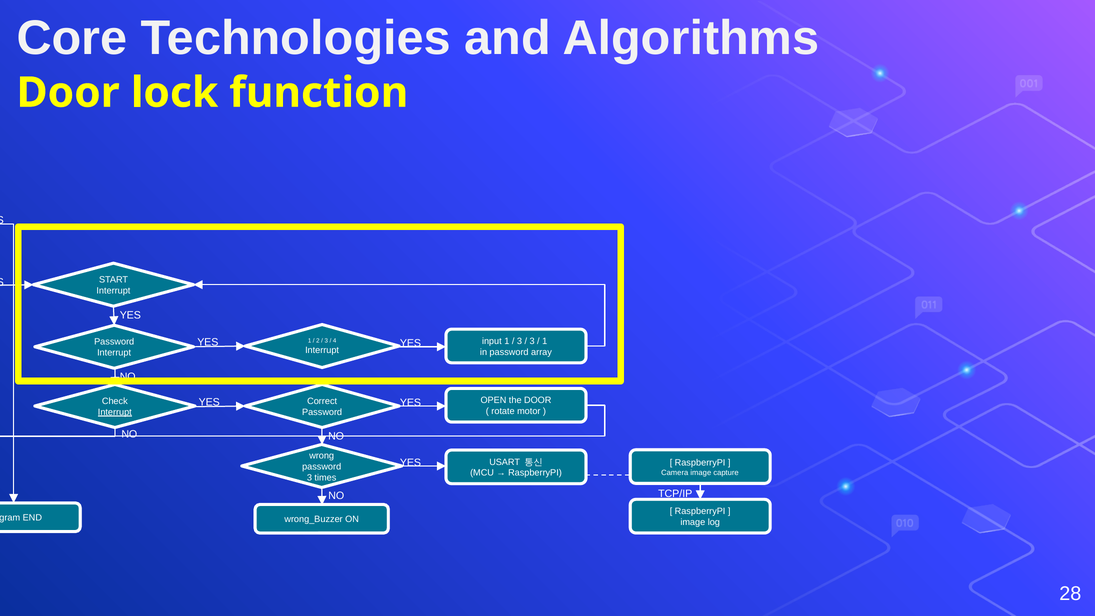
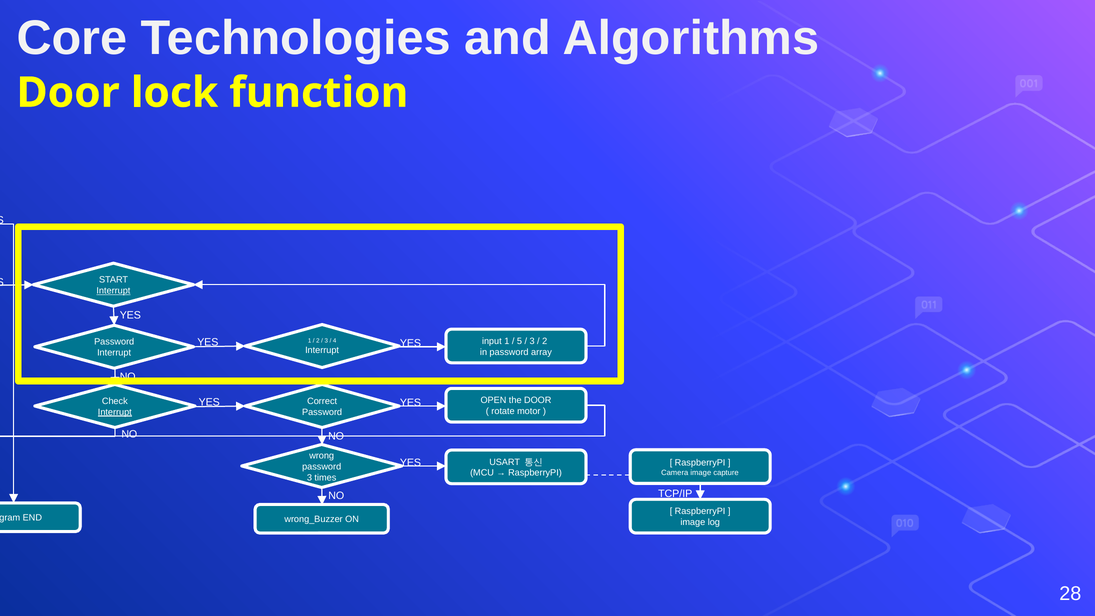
Interrupt at (113, 291) underline: none -> present
3 at (519, 341): 3 -> 5
1 at (545, 341): 1 -> 2
